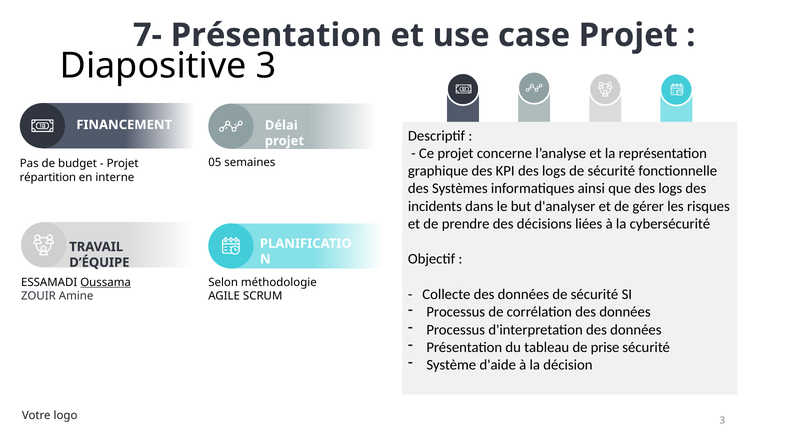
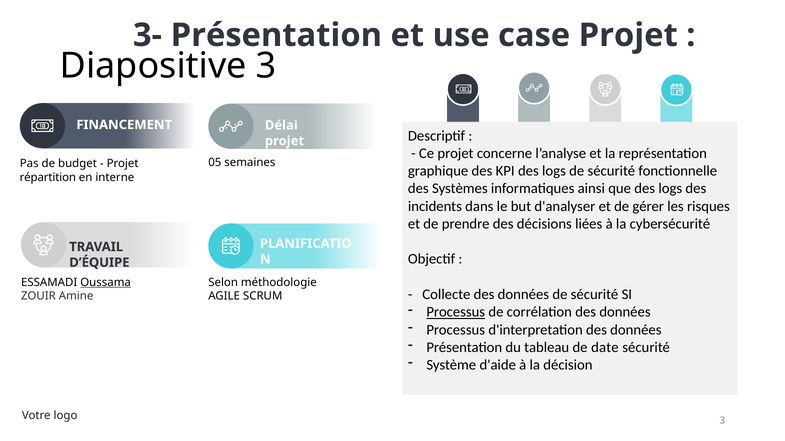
7-: 7- -> 3-
Processus at (456, 312) underline: none -> present
prise: prise -> date
